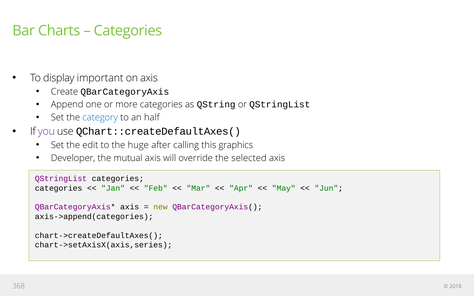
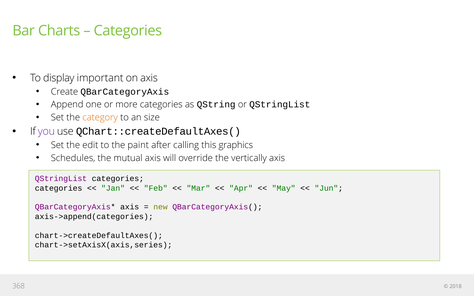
category colour: blue -> orange
half: half -> size
huge: huge -> paint
Developer: Developer -> Schedules
selected: selected -> vertically
